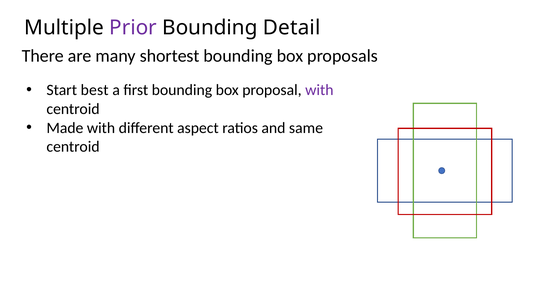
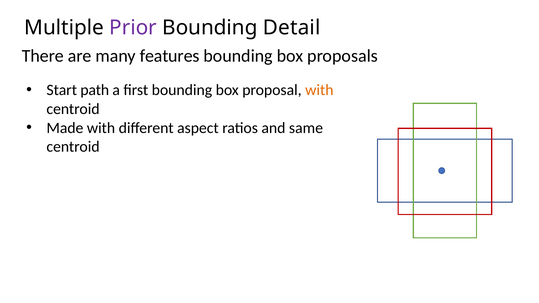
shortest: shortest -> features
best: best -> path
with at (319, 90) colour: purple -> orange
